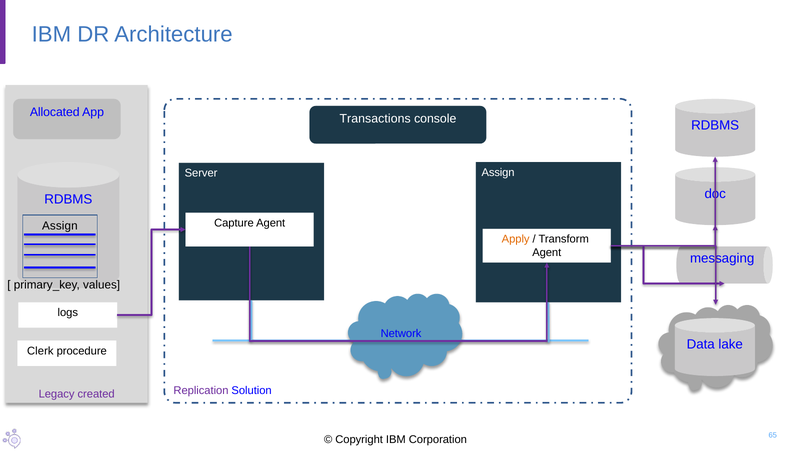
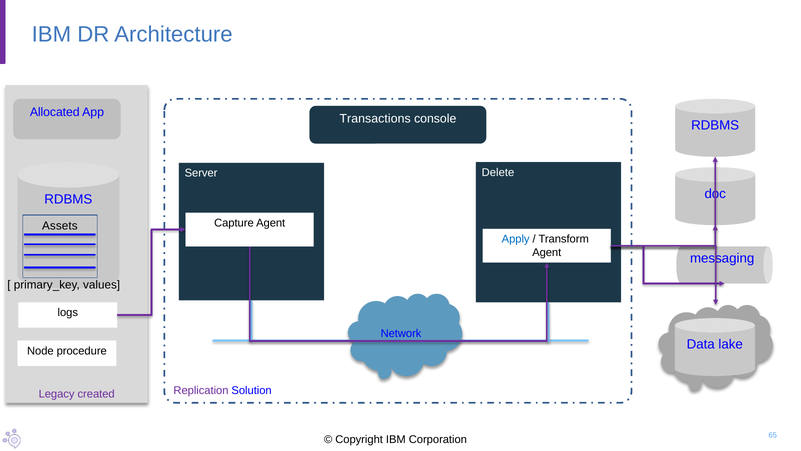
Assign at (498, 172): Assign -> Delete
Assign at (60, 226): Assign -> Assets
Apply colour: orange -> blue
Clerk: Clerk -> Node
